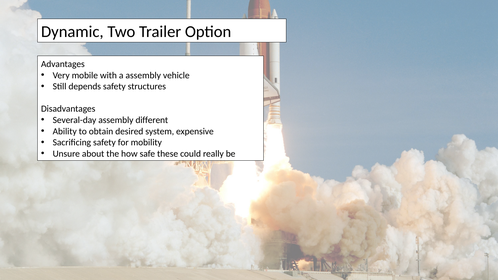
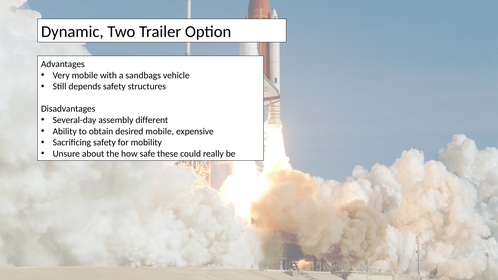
a assembly: assembly -> sandbags
desired system: system -> mobile
